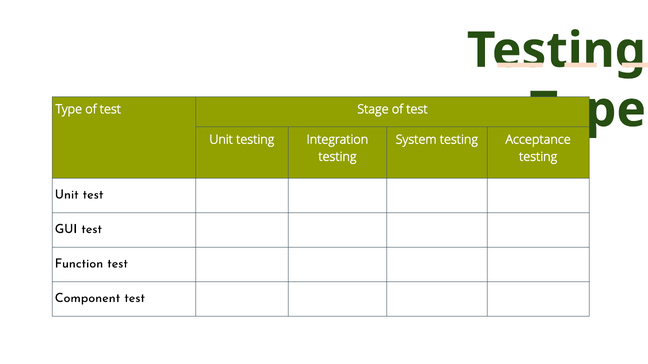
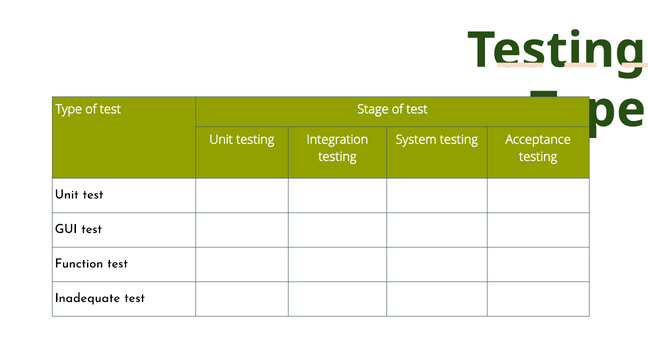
Component: Component -> Inadequate
